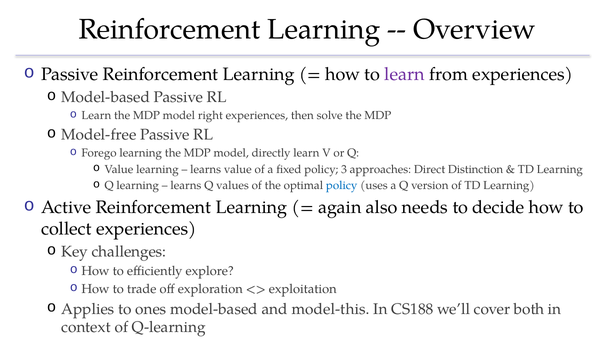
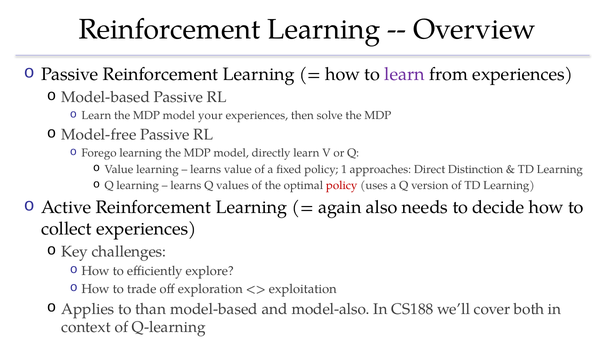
right: right -> your
3: 3 -> 1
policy at (342, 185) colour: blue -> red
ones: ones -> than
model-this: model-this -> model-also
